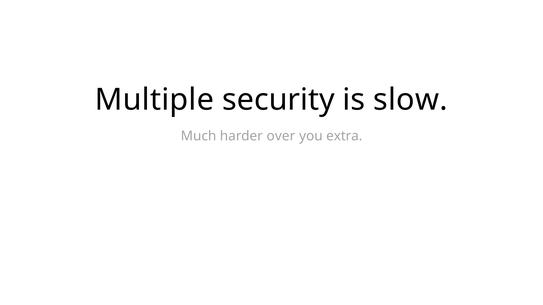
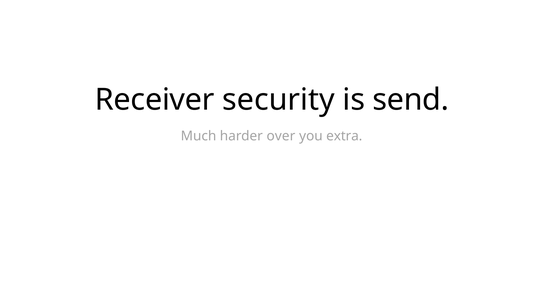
Multiple: Multiple -> Receiver
slow: slow -> send
